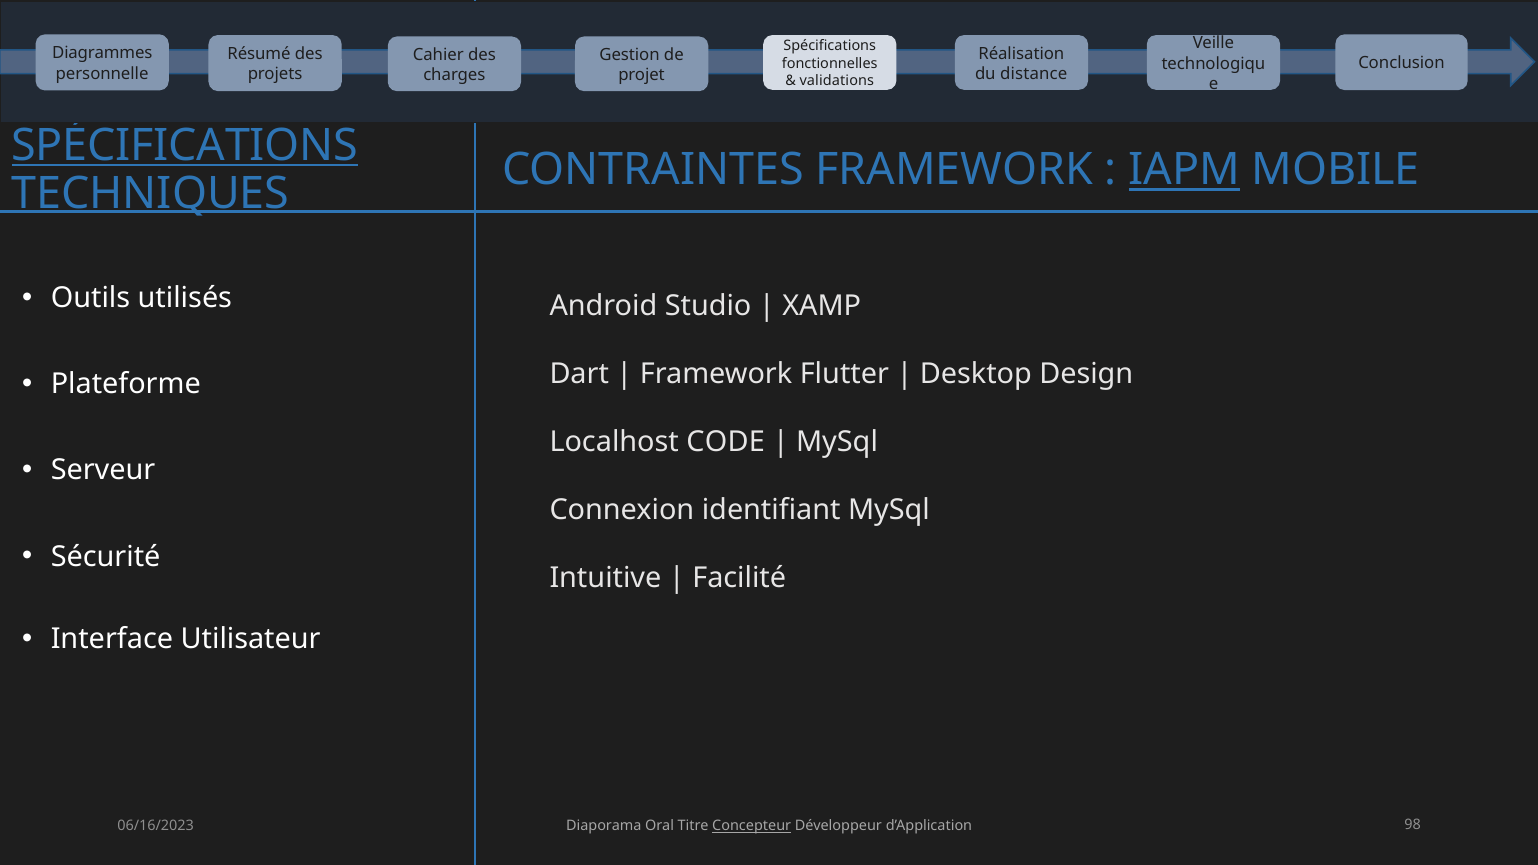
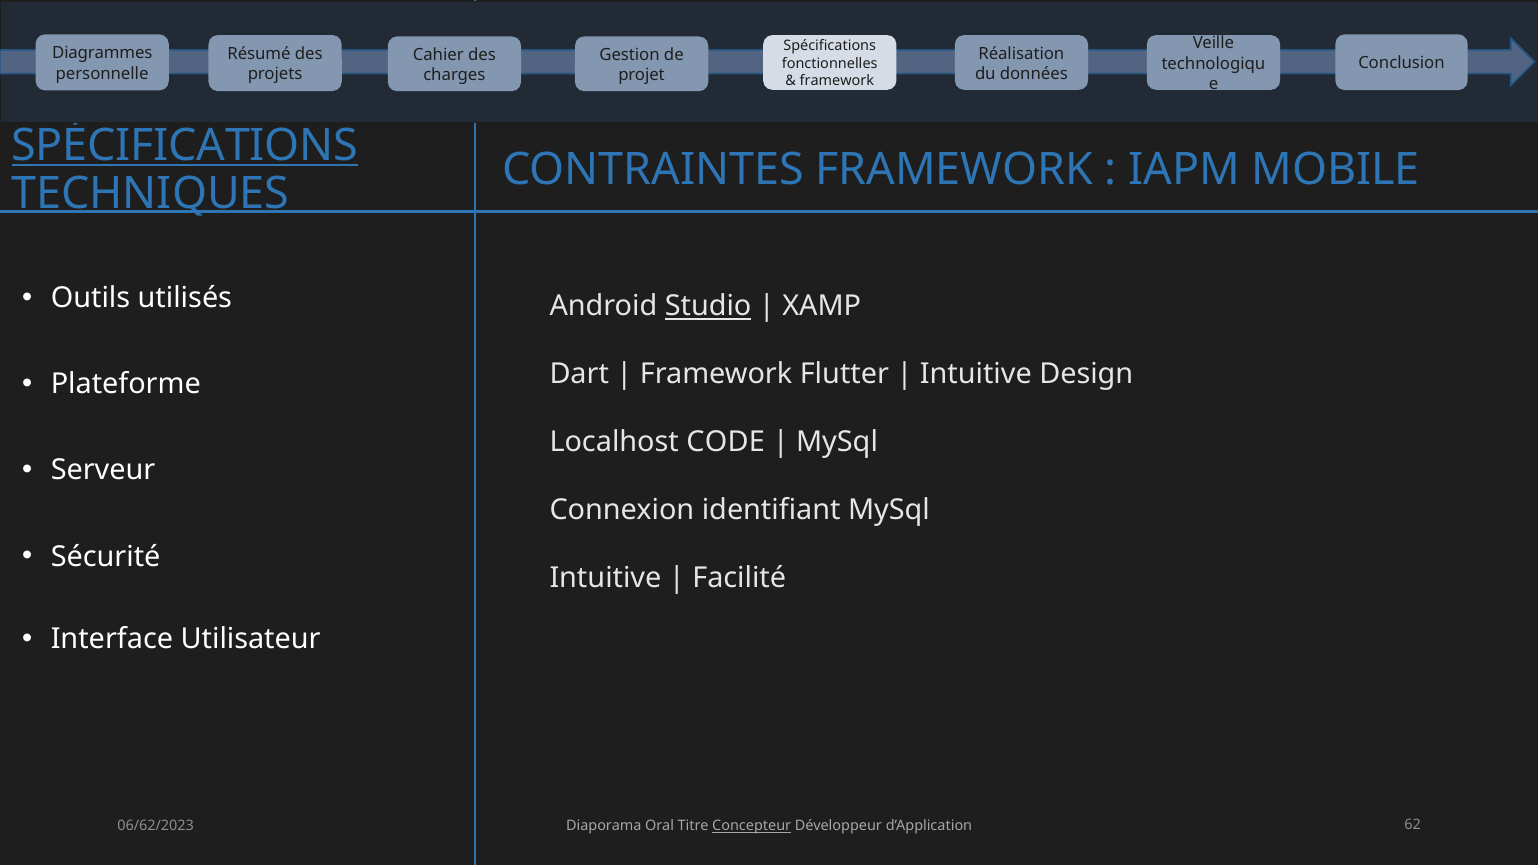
distance: distance -> données
validations at (837, 81): validations -> framework
IAPM underline: present -> none
Studio underline: none -> present
Desktop at (976, 374): Desktop -> Intuitive
06/16/2023: 06/16/2023 -> 06/62/2023
98: 98 -> 62
